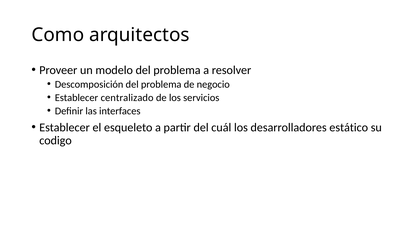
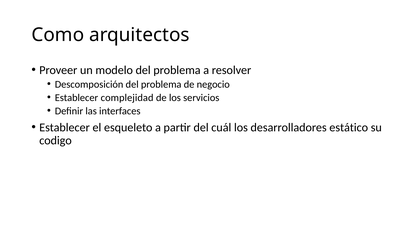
centralizado: centralizado -> complejidad
